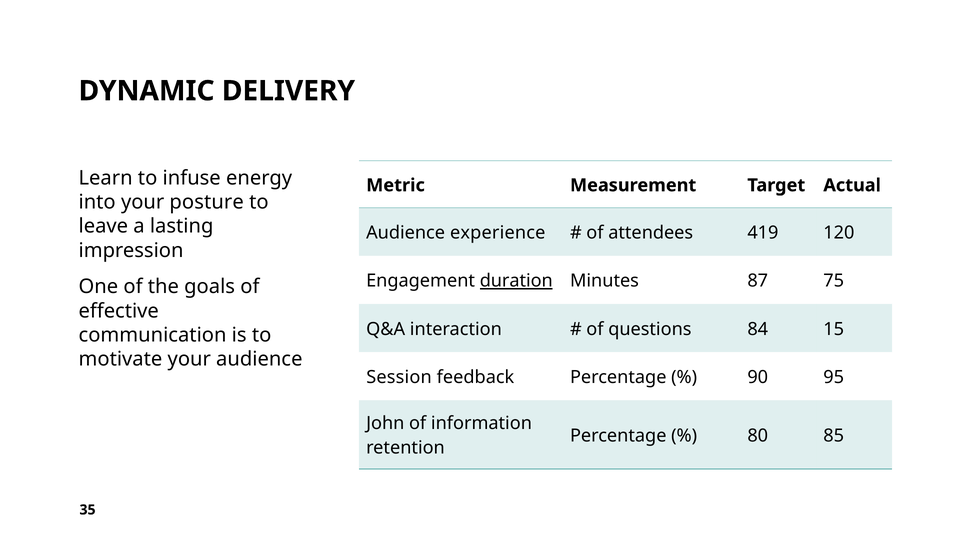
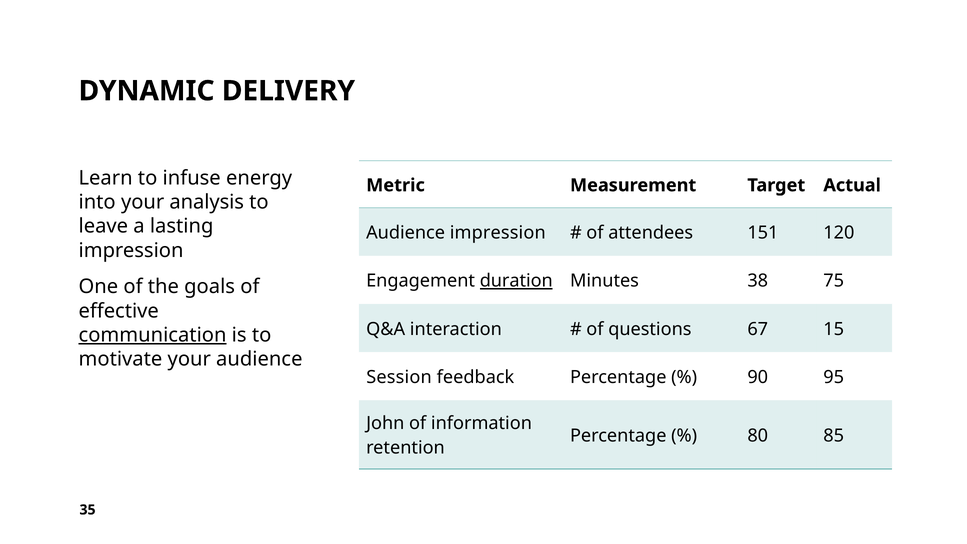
posture: posture -> analysis
Audience experience: experience -> impression
419: 419 -> 151
87: 87 -> 38
84: 84 -> 67
communication underline: none -> present
